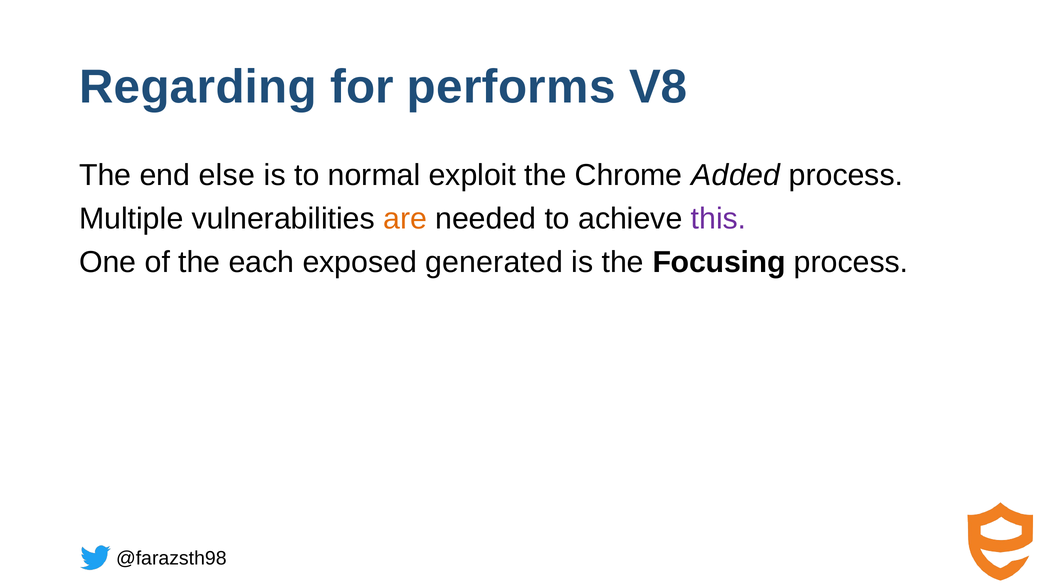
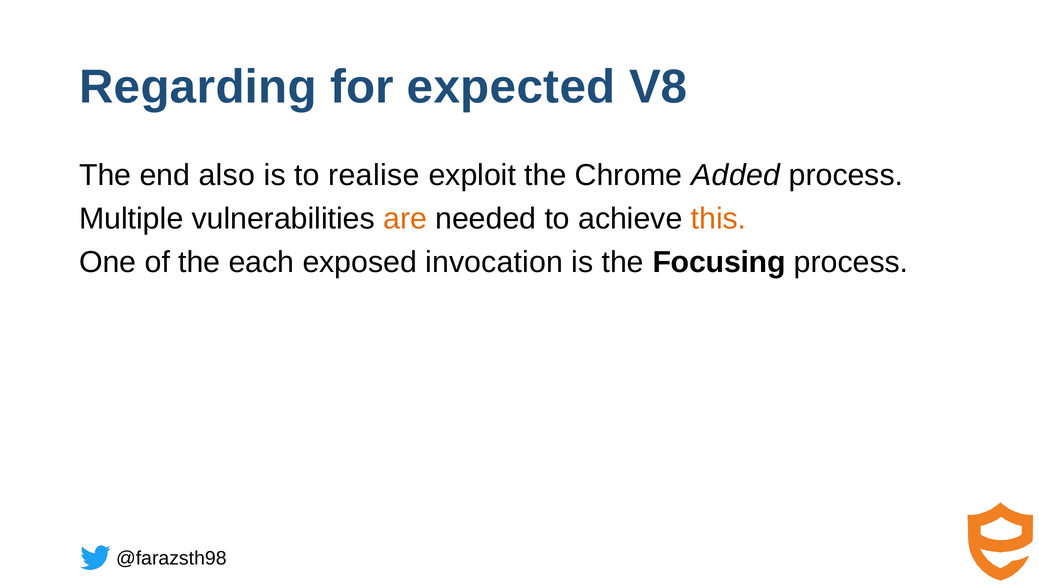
performs: performs -> expected
else: else -> also
normal: normal -> realise
this colour: purple -> orange
generated: generated -> invocation
